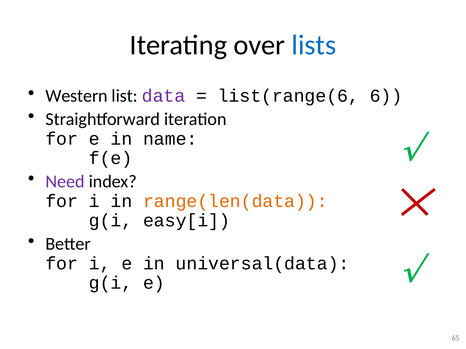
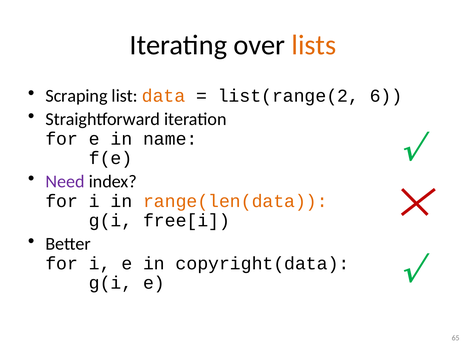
lists colour: blue -> orange
Western: Western -> Scraping
data colour: purple -> orange
list(range(6: list(range(6 -> list(range(2
easy[i: easy[i -> free[i
universal(data: universal(data -> copyright(data
